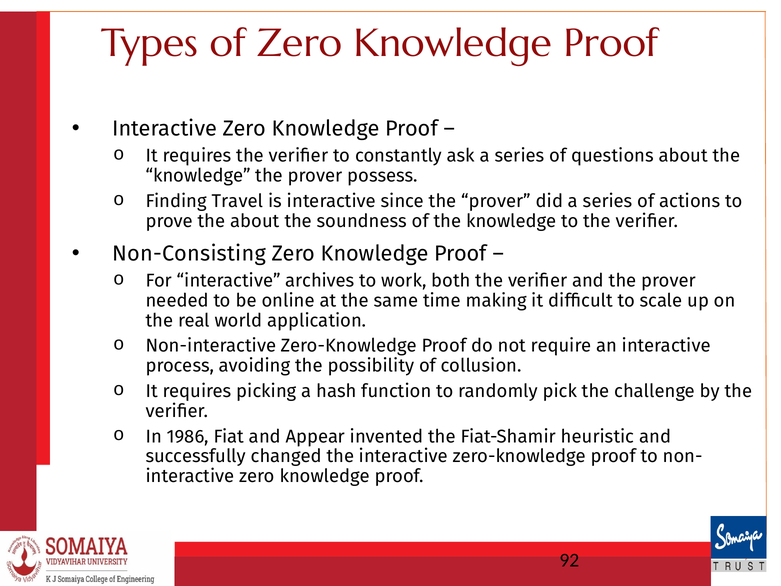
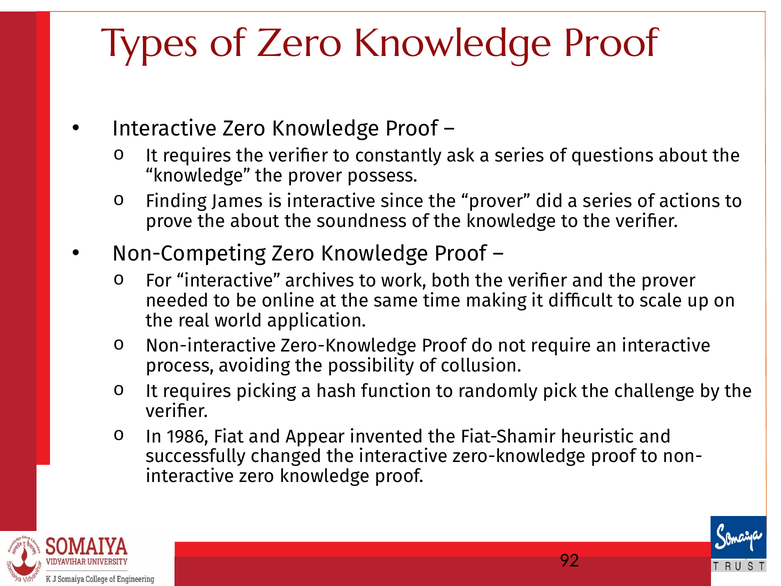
Travel: Travel -> James
Non-Consisting: Non-Consisting -> Non-Competing
